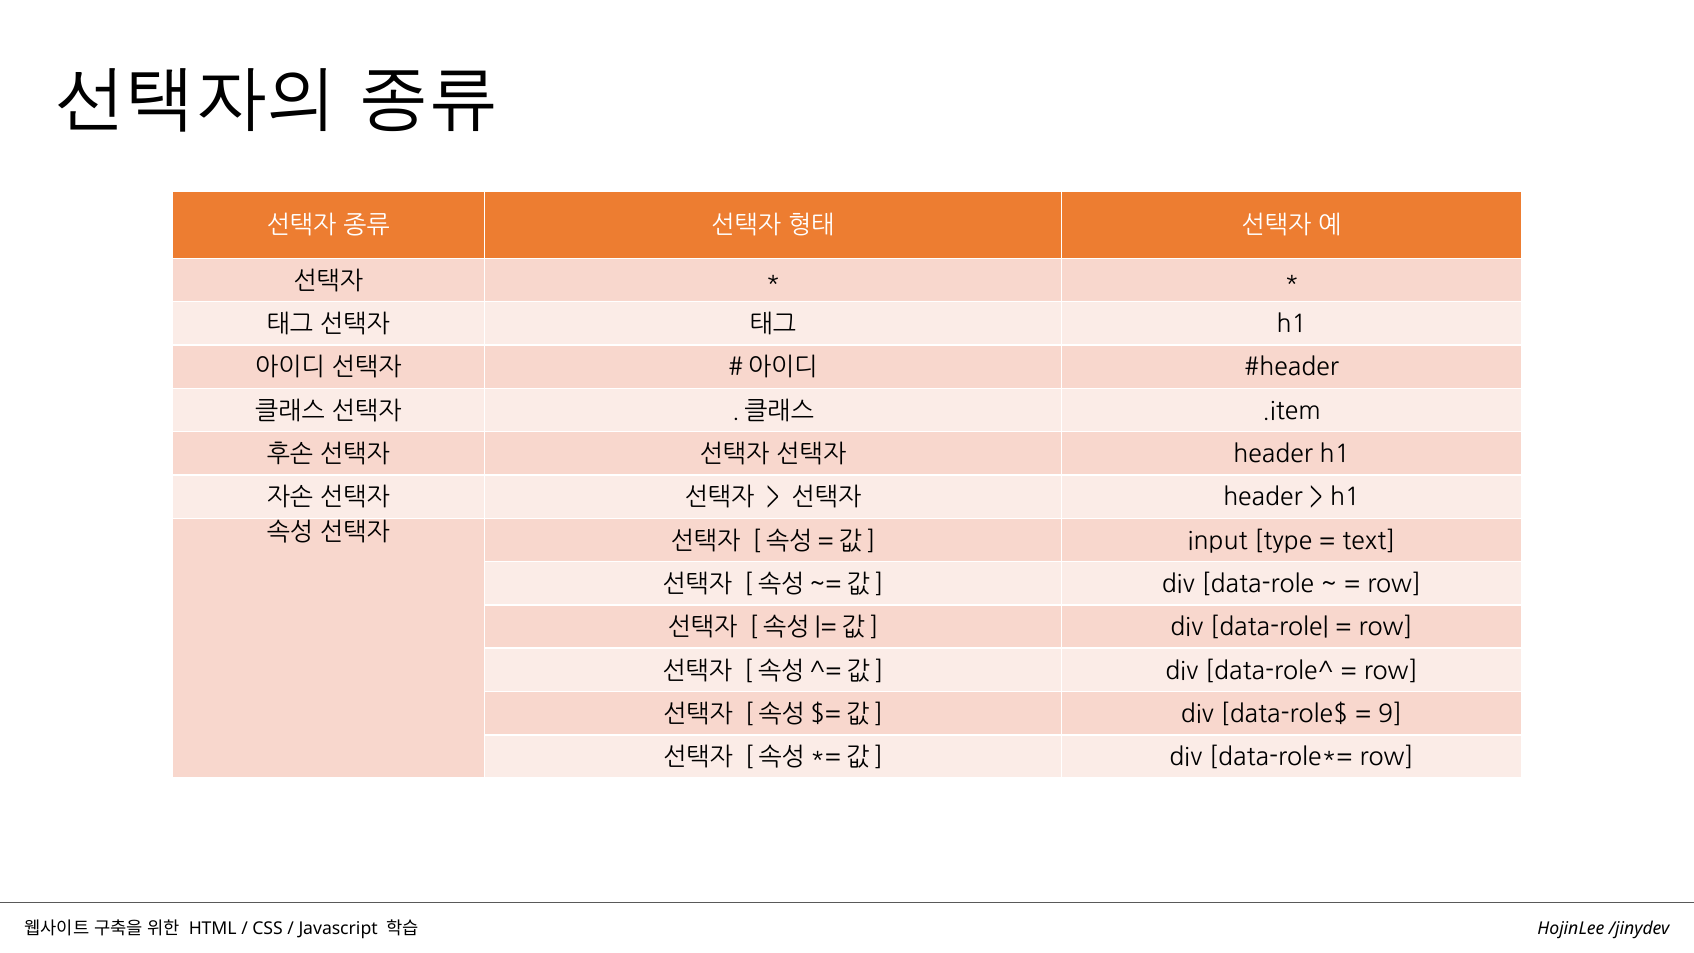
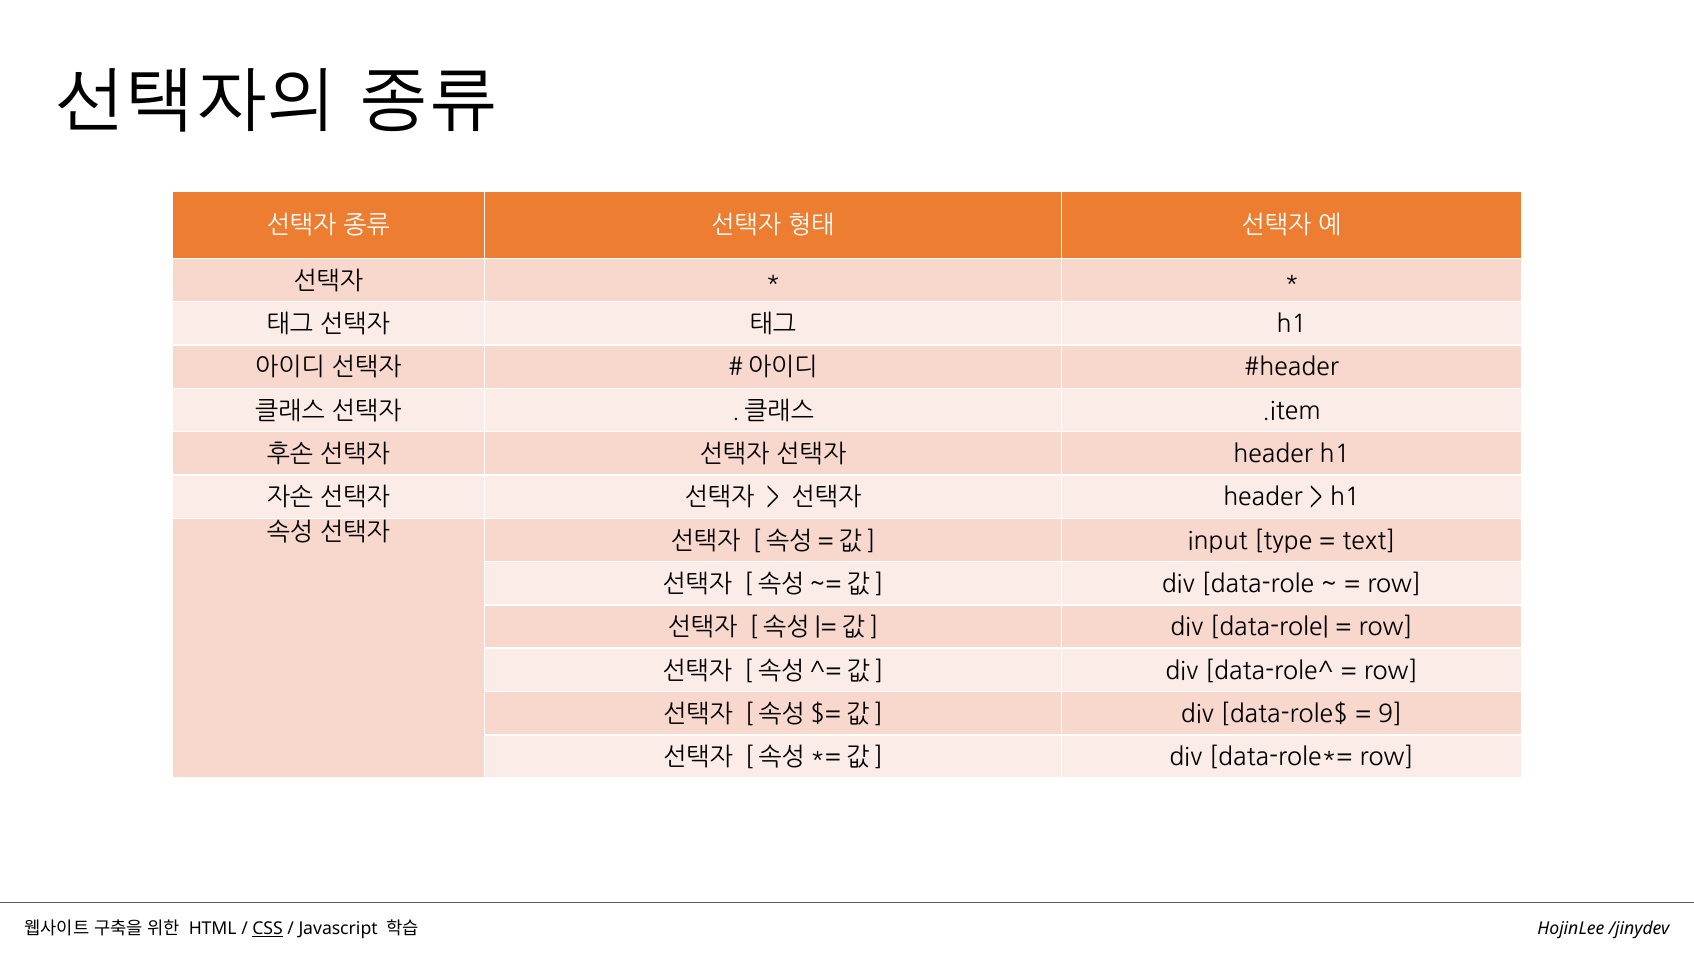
CSS underline: none -> present
